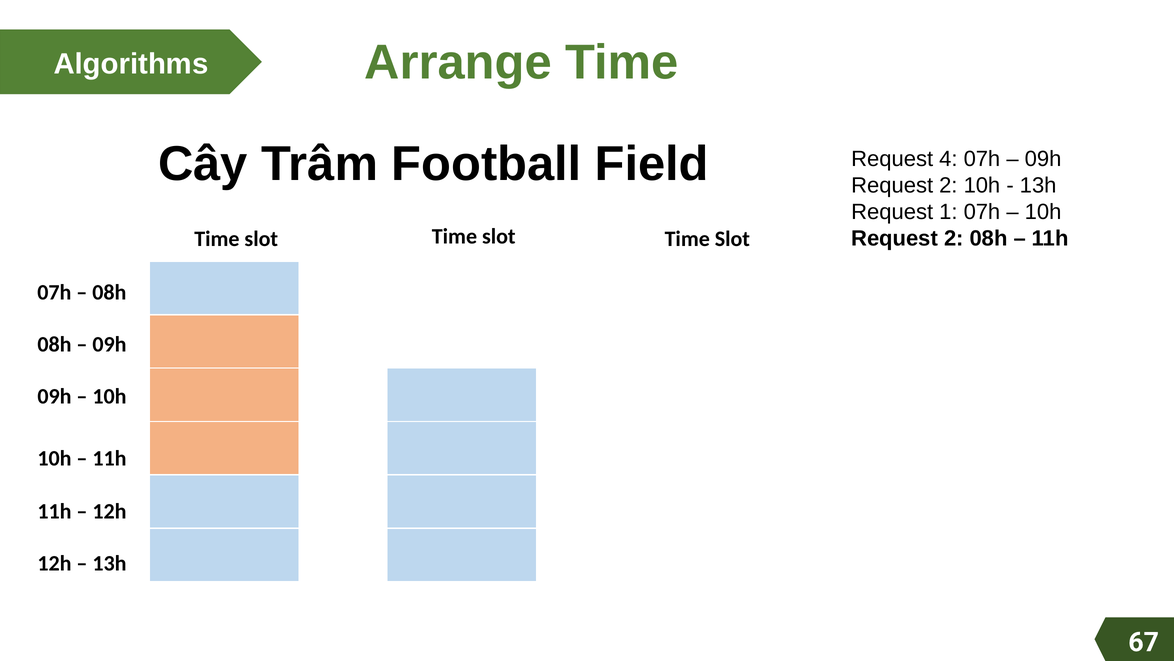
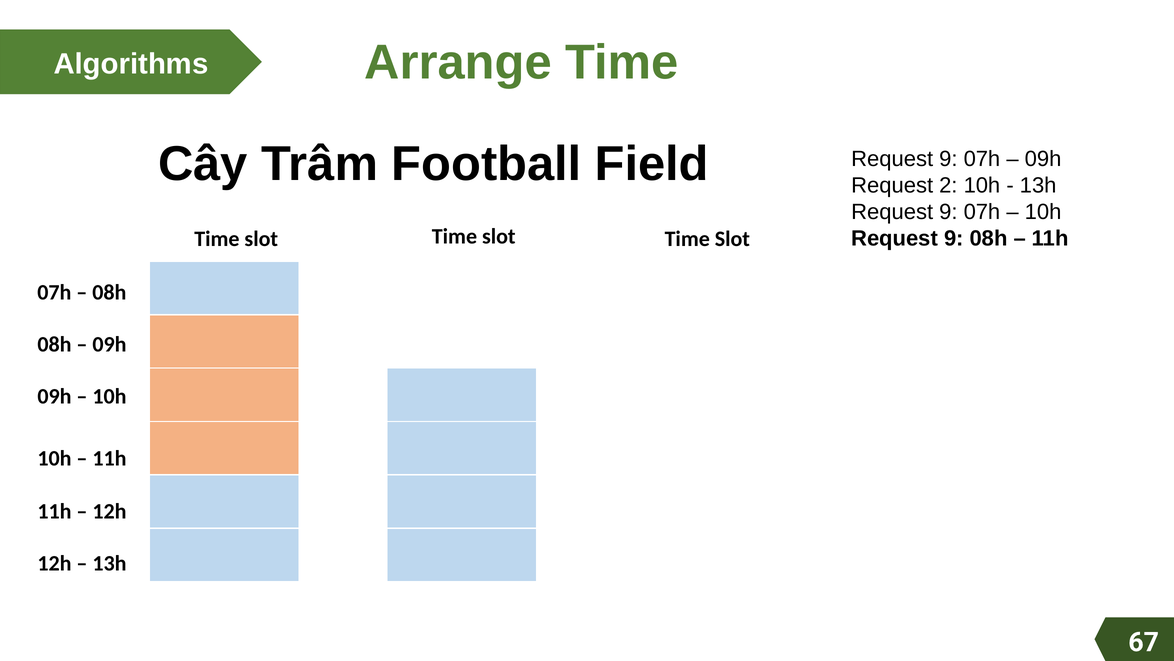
4 at (948, 159): 4 -> 9
1 at (948, 212): 1 -> 9
2 at (954, 238): 2 -> 9
